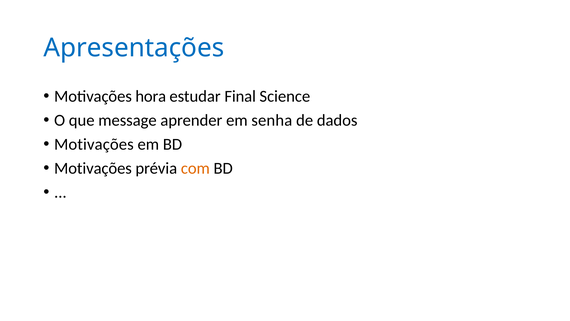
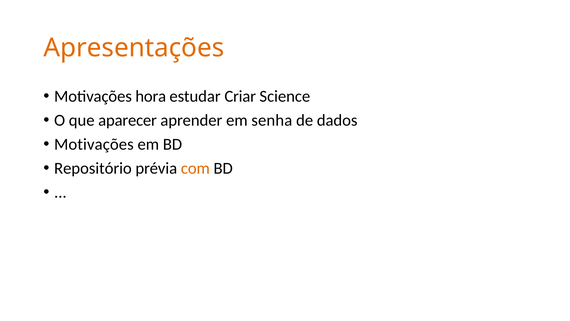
Apresentações colour: blue -> orange
Final: Final -> Criar
message: message -> aparecer
Motivações at (93, 168): Motivações -> Repositório
